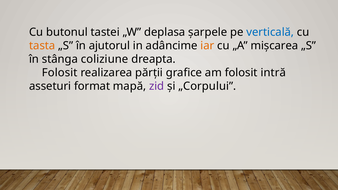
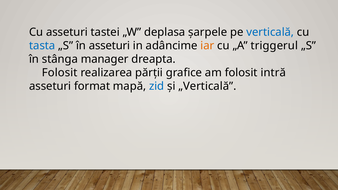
Cu butonul: butonul -> asseturi
tasta colour: orange -> blue
în ajutorul: ajutorul -> asseturi
mișcarea: mișcarea -> triggerul
coliziune: coliziune -> manager
zid colour: purple -> blue
„Corpului: „Corpului -> „Verticală
